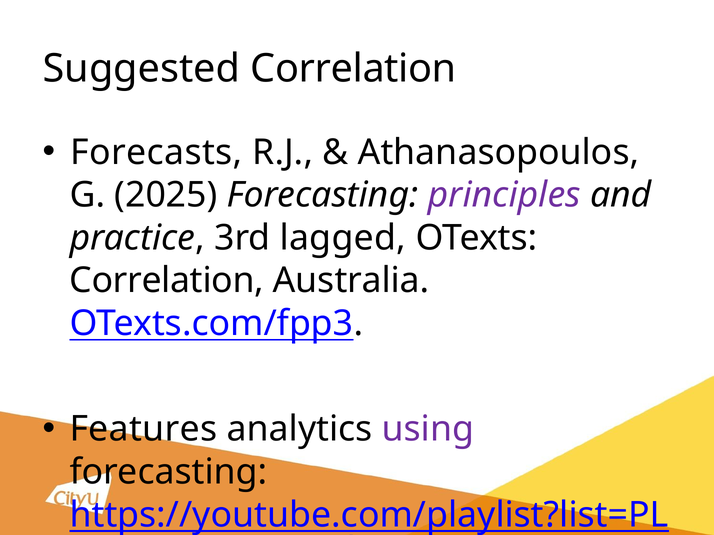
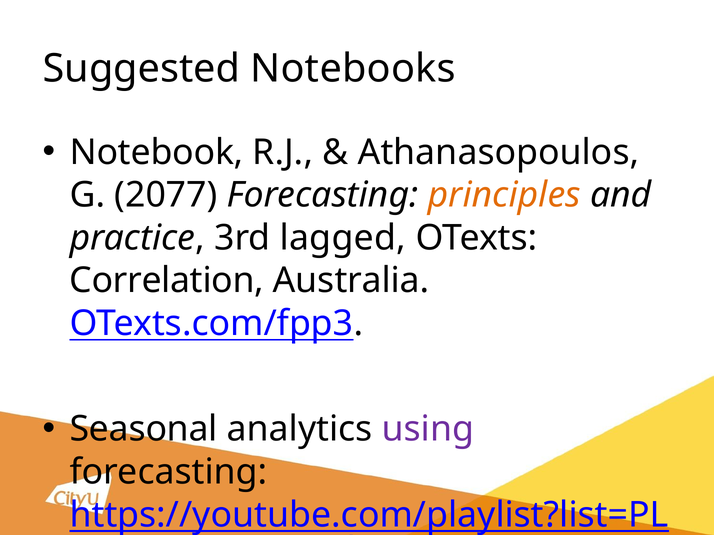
Suggested Correlation: Correlation -> Notebooks
Forecasts: Forecasts -> Notebook
2025: 2025 -> 2077
principles colour: purple -> orange
Features: Features -> Seasonal
